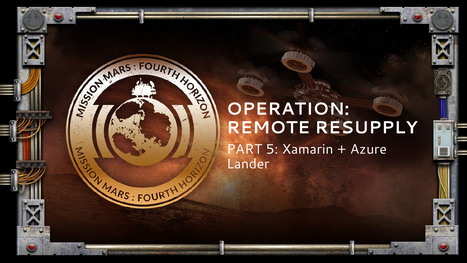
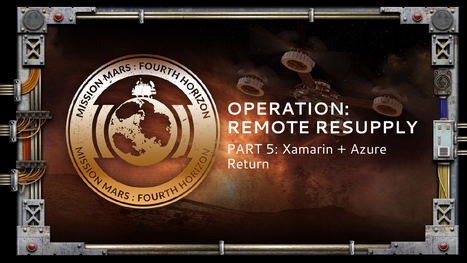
Lander: Lander -> Return
